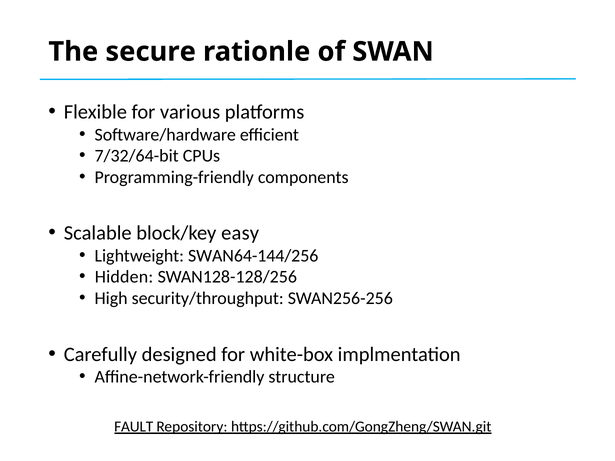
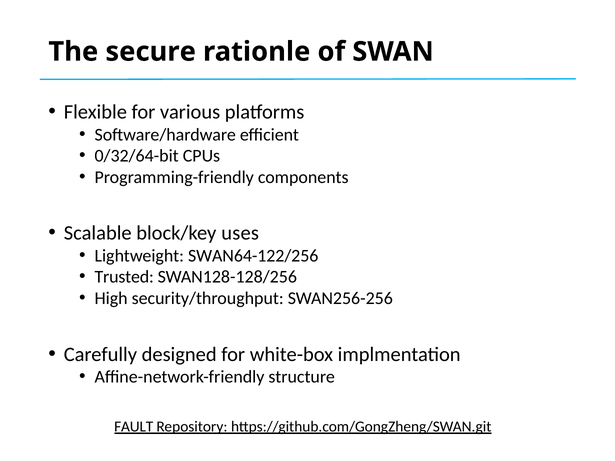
7/32/64-bit: 7/32/64-bit -> 0/32/64-bit
easy: easy -> uses
SWAN64-144/256: SWAN64-144/256 -> SWAN64-122/256
Hidden: Hidden -> Trusted
